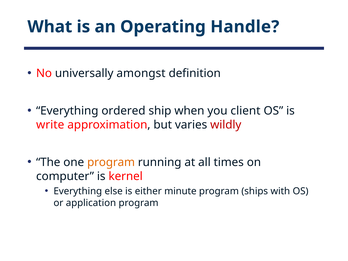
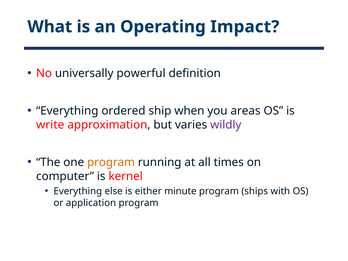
Handle: Handle -> Impact
amongst: amongst -> powerful
client: client -> areas
wildly colour: red -> purple
